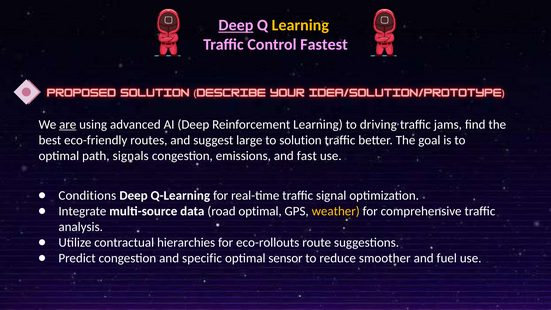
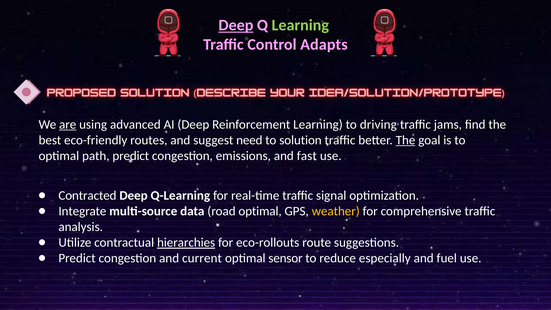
Learning at (300, 25) colour: yellow -> light green
Fastest: Fastest -> Adapts
large: large -> need
The at (406, 140) underline: none -> present
path signals: signals -> predict
Conditions: Conditions -> Contracted
hierarchies underline: none -> present
specific: specific -> current
smoother: smoother -> especially
